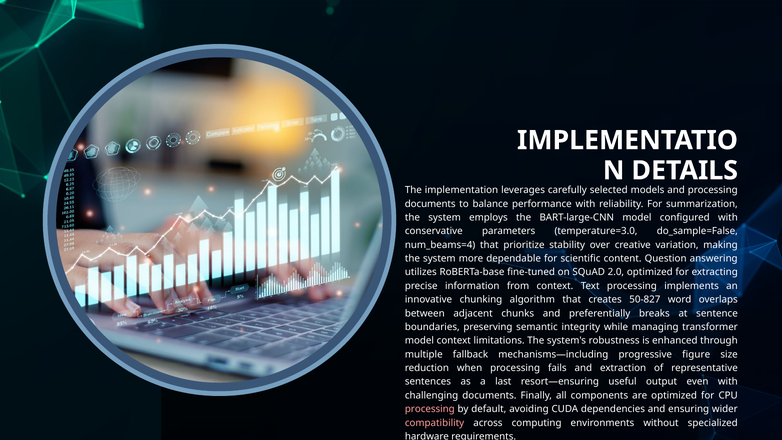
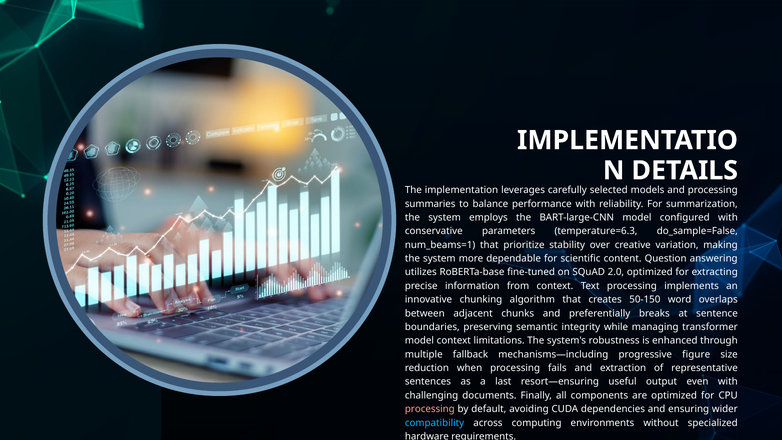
documents at (430, 204): documents -> summaries
temperature=3.0: temperature=3.0 -> temperature=6.3
num_beams=4: num_beams=4 -> num_beams=1
50-827: 50-827 -> 50-150
compatibility colour: pink -> light blue
